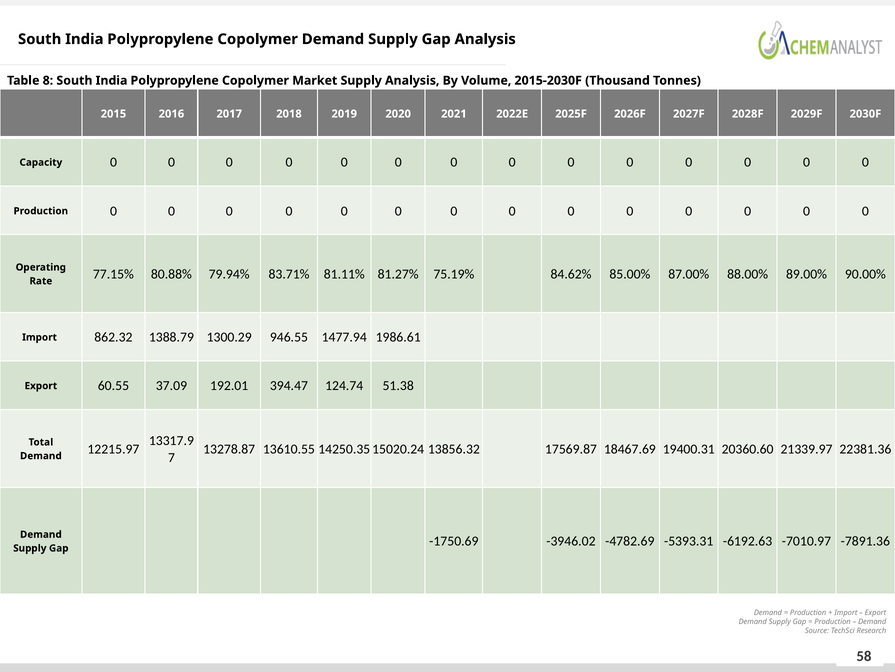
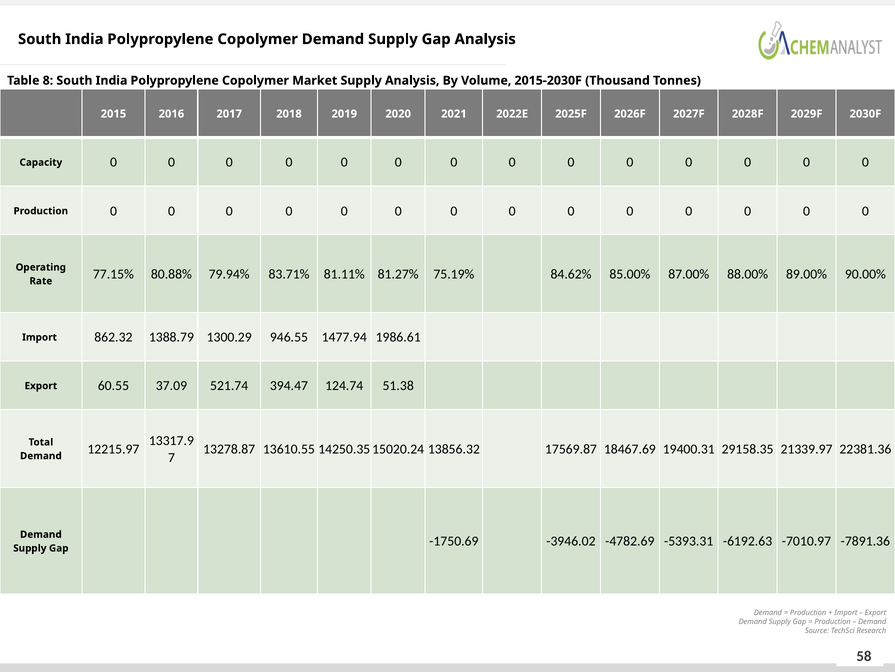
192.01: 192.01 -> 521.74
20360.60: 20360.60 -> 29158.35
